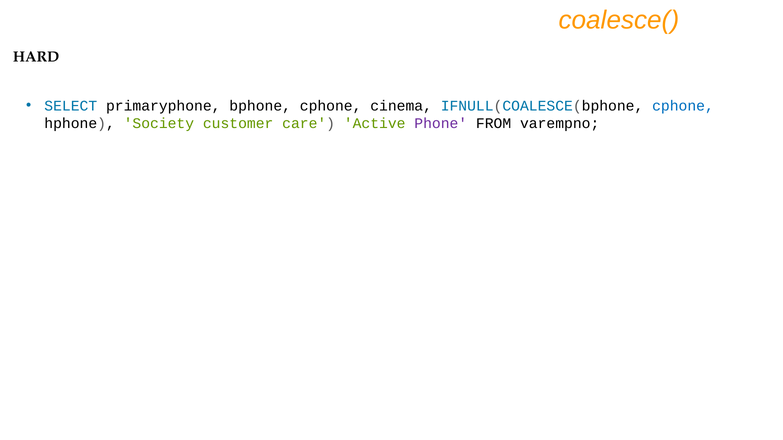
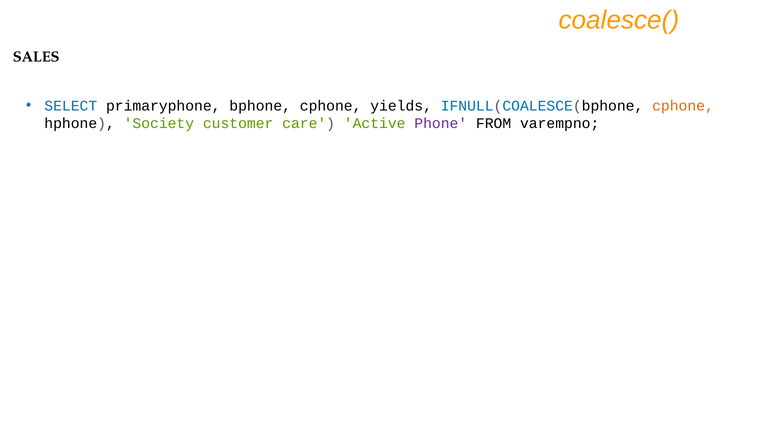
HARD: HARD -> SALES
cinema: cinema -> yields
cphone at (683, 106) colour: blue -> orange
